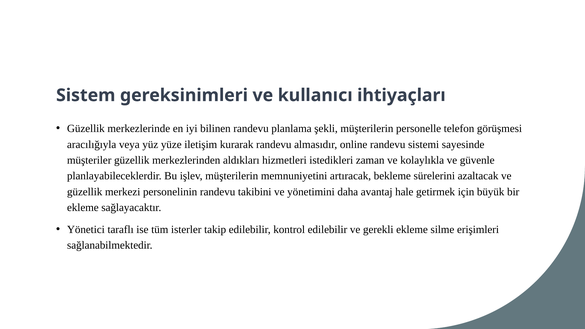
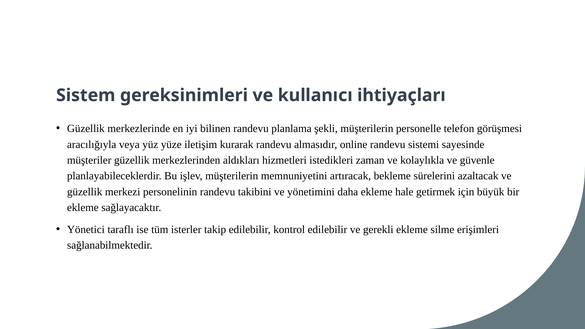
daha avantaj: avantaj -> ekleme
